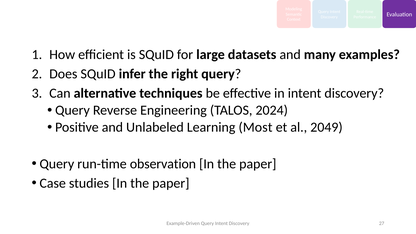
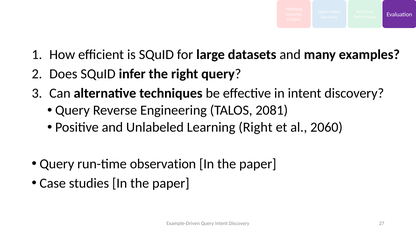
2024: 2024 -> 2081
Learning Most: Most -> Right
2049: 2049 -> 2060
